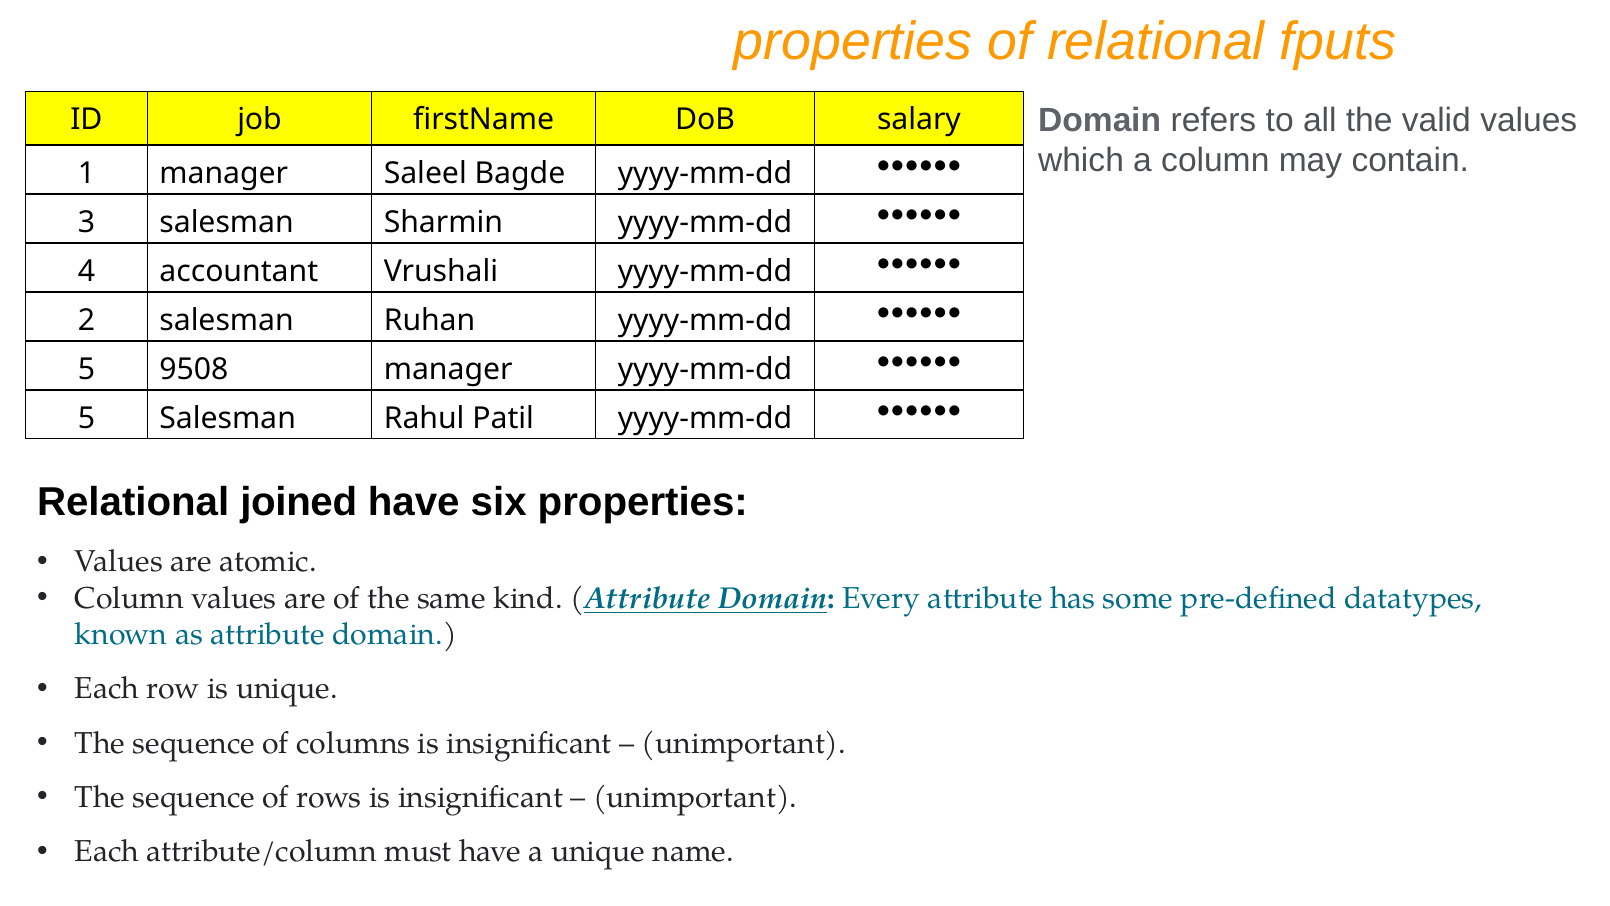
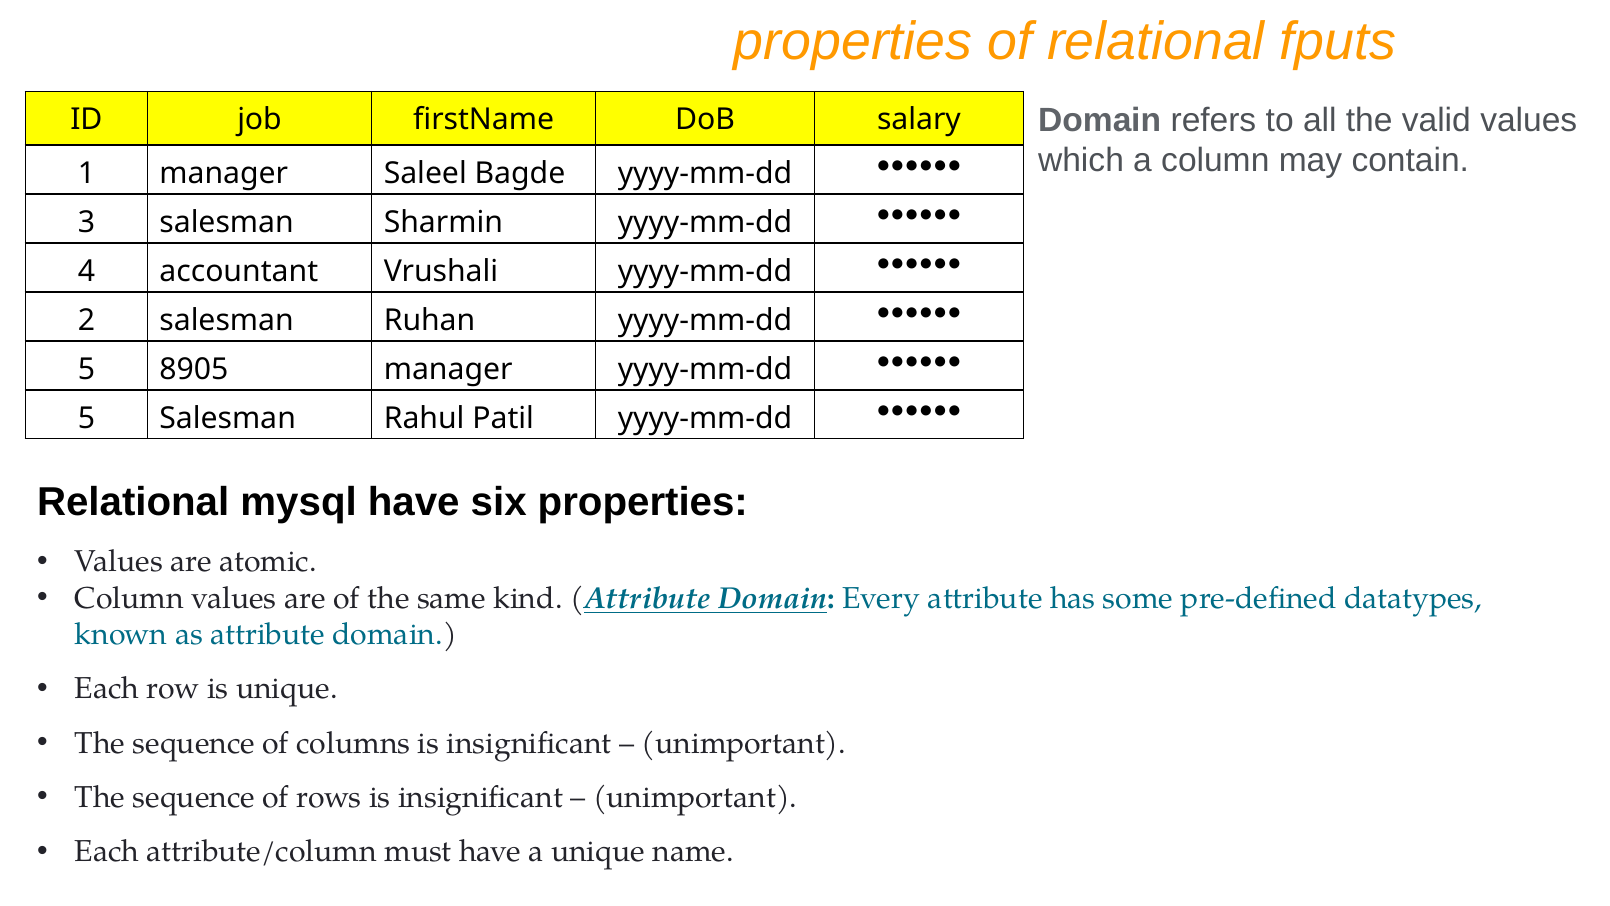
9508: 9508 -> 8905
joined: joined -> mysql
